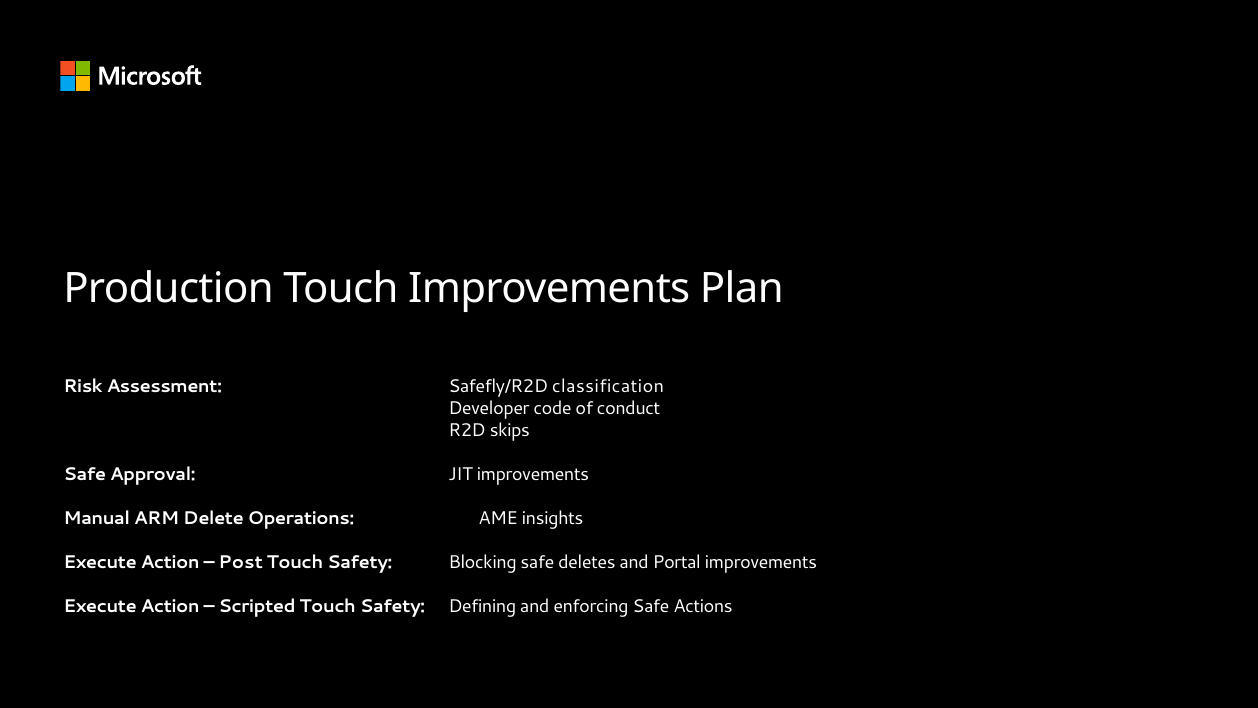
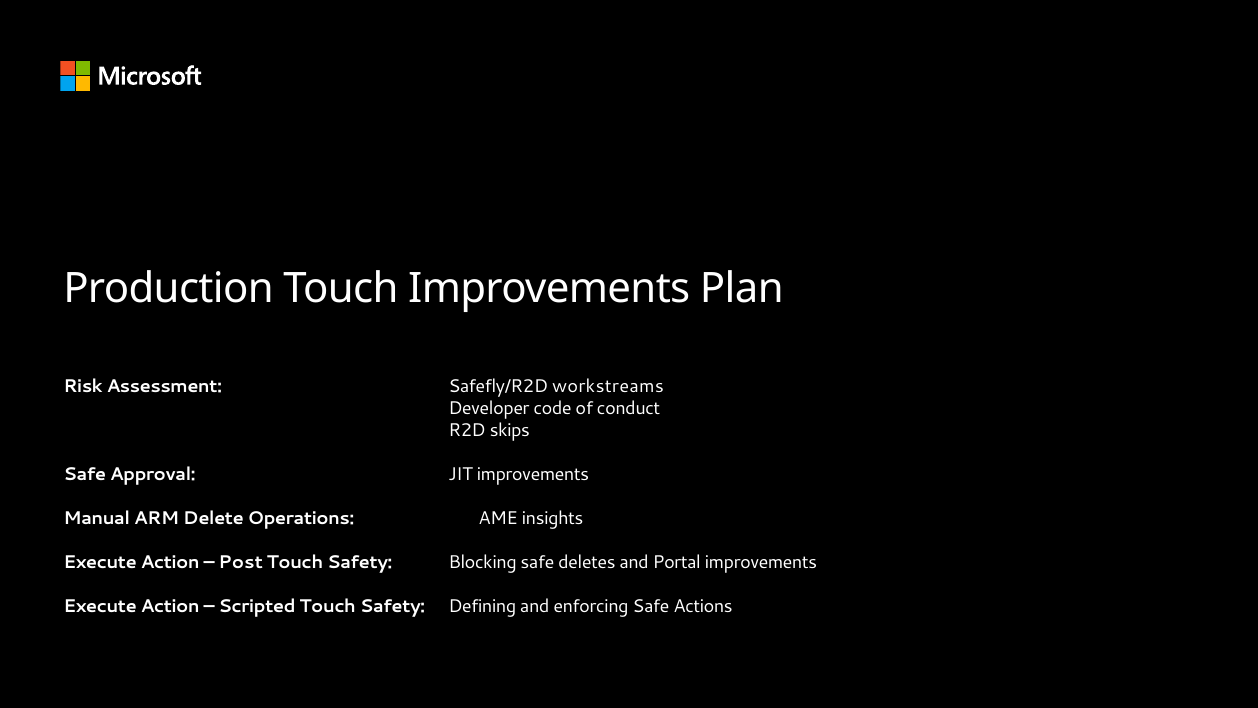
classification: classification -> workstreams
